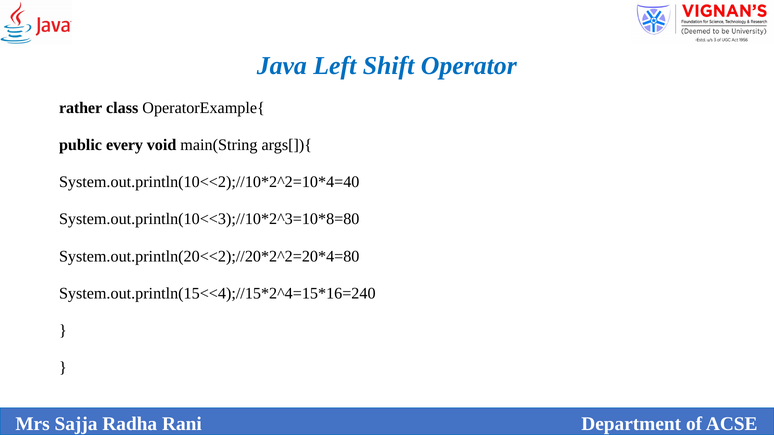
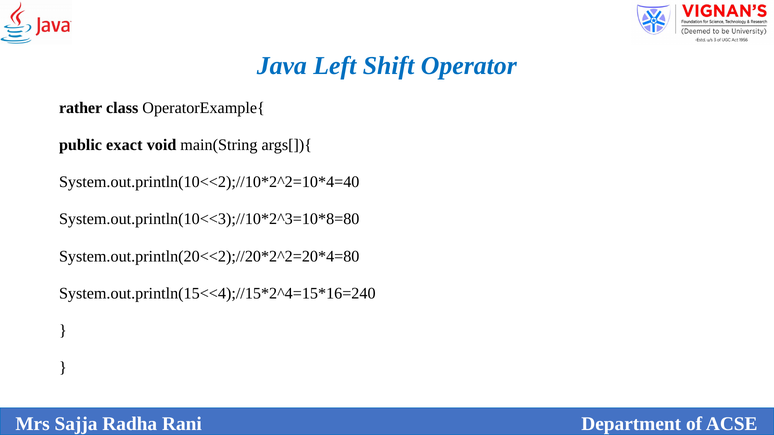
every: every -> exact
